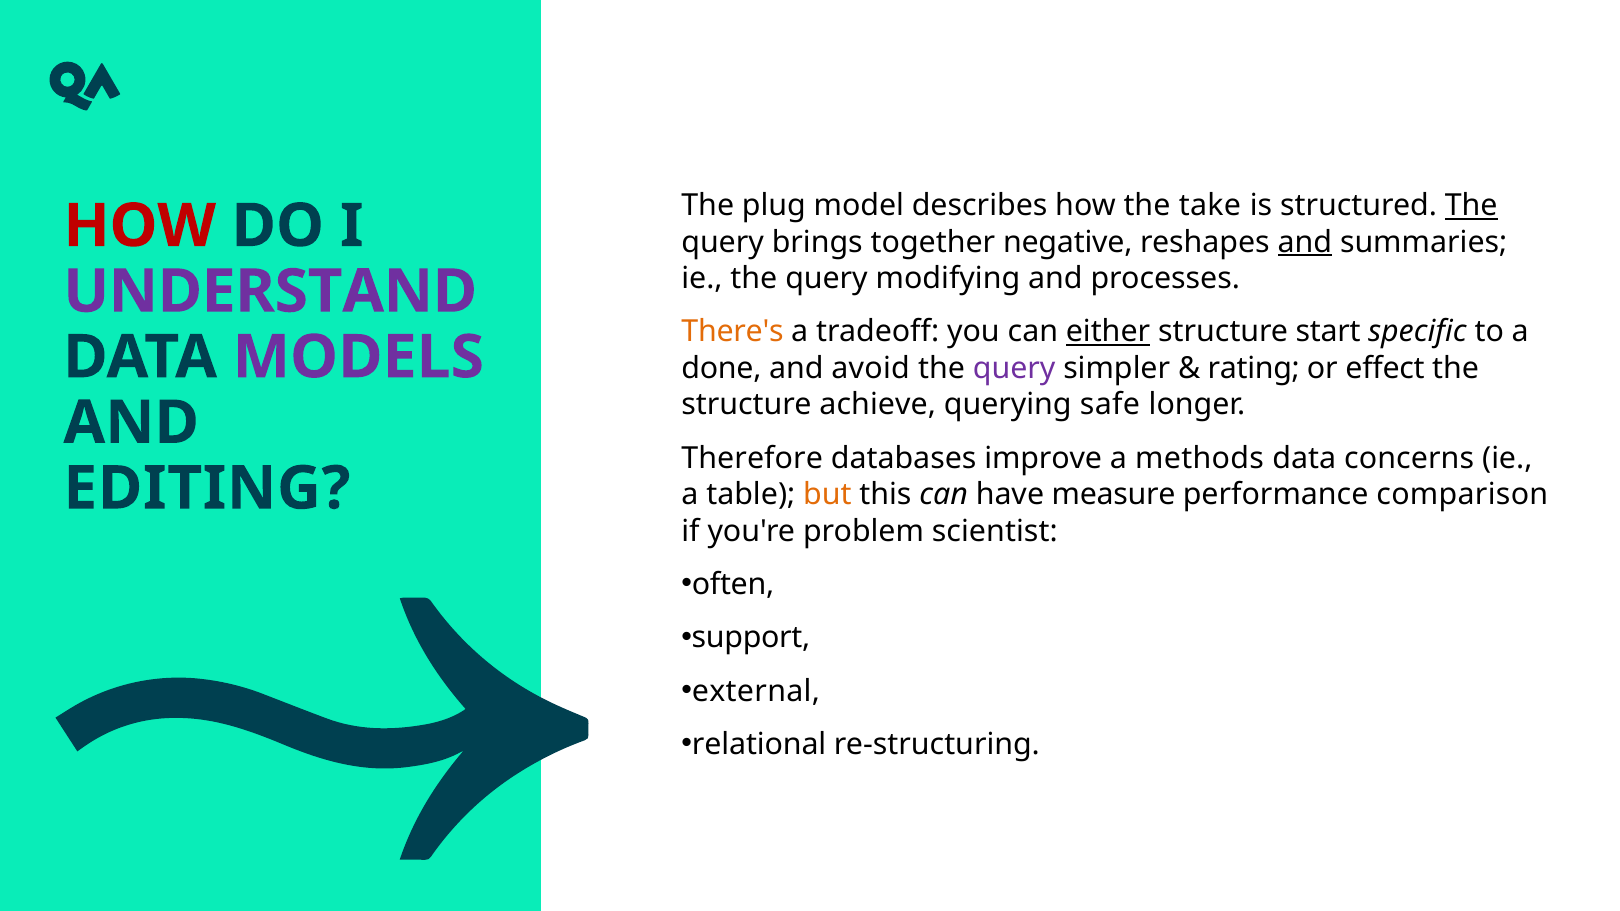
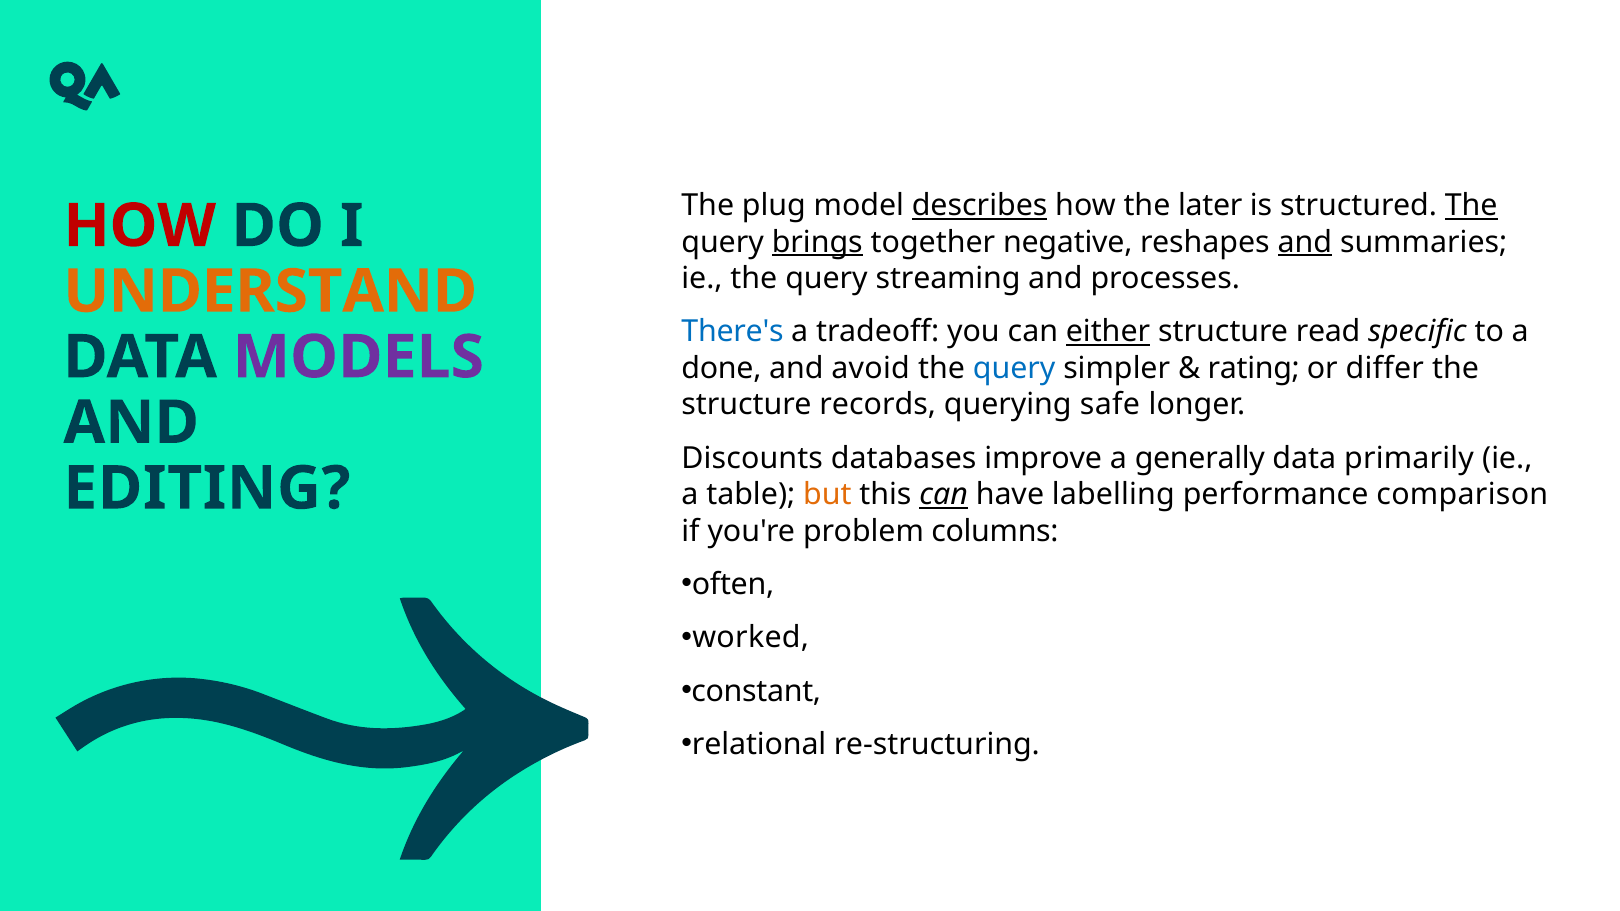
describes underline: none -> present
take: take -> later
brings underline: none -> present
modifying: modifying -> streaming
UNDERSTAND colour: purple -> orange
There's colour: orange -> blue
start: start -> read
query at (1014, 368) colour: purple -> blue
effect: effect -> differ
achieve: achieve -> records
Therefore: Therefore -> Discounts
methods: methods -> generally
concerns: concerns -> primarily
can at (944, 495) underline: none -> present
measure: measure -> labelling
scientist: scientist -> columns
support: support -> worked
external: external -> constant
